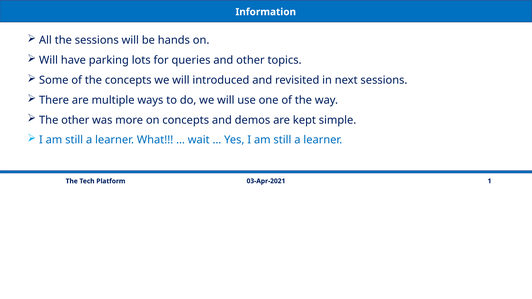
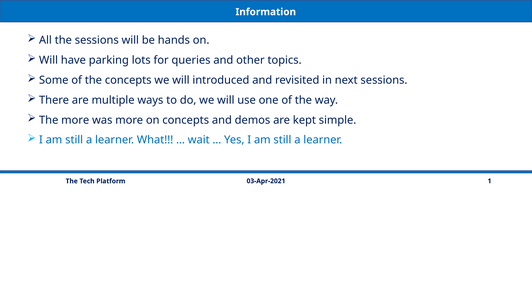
The other: other -> more
